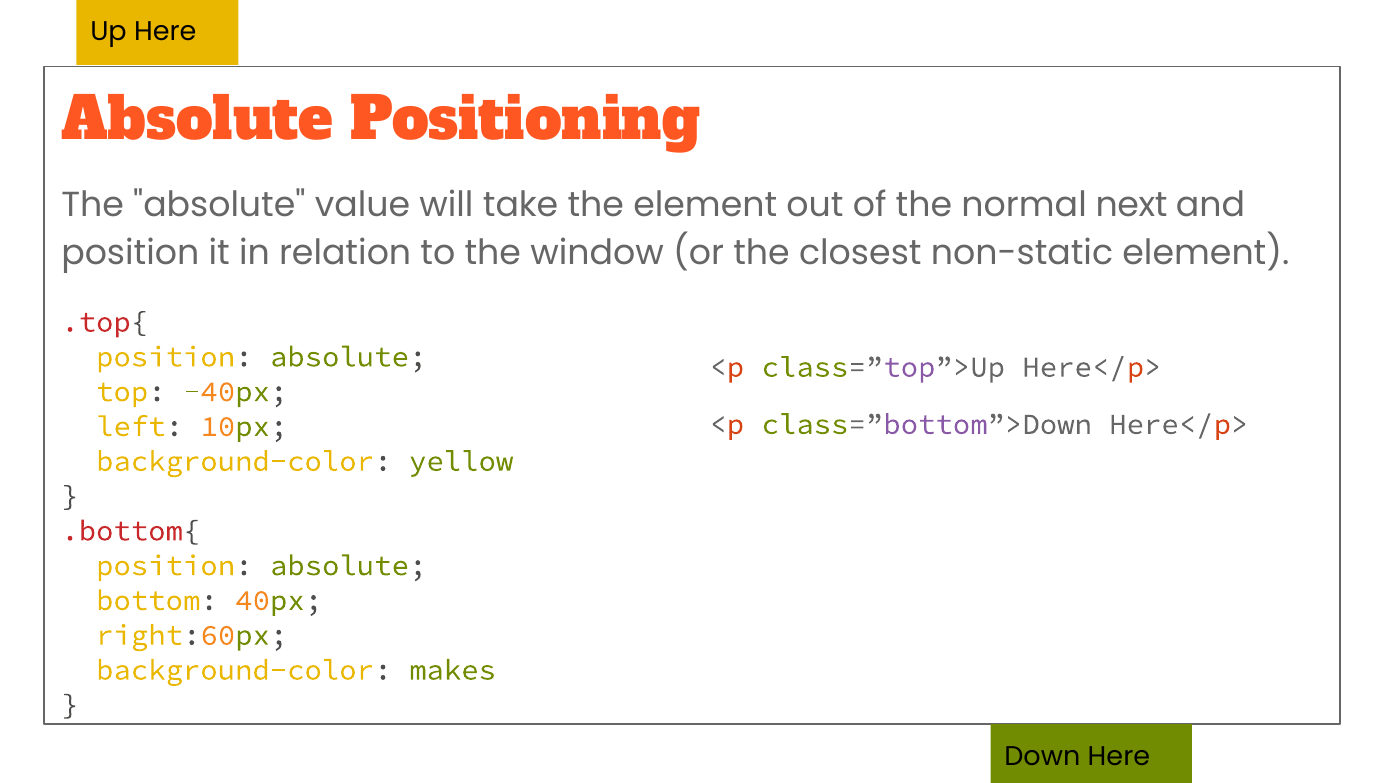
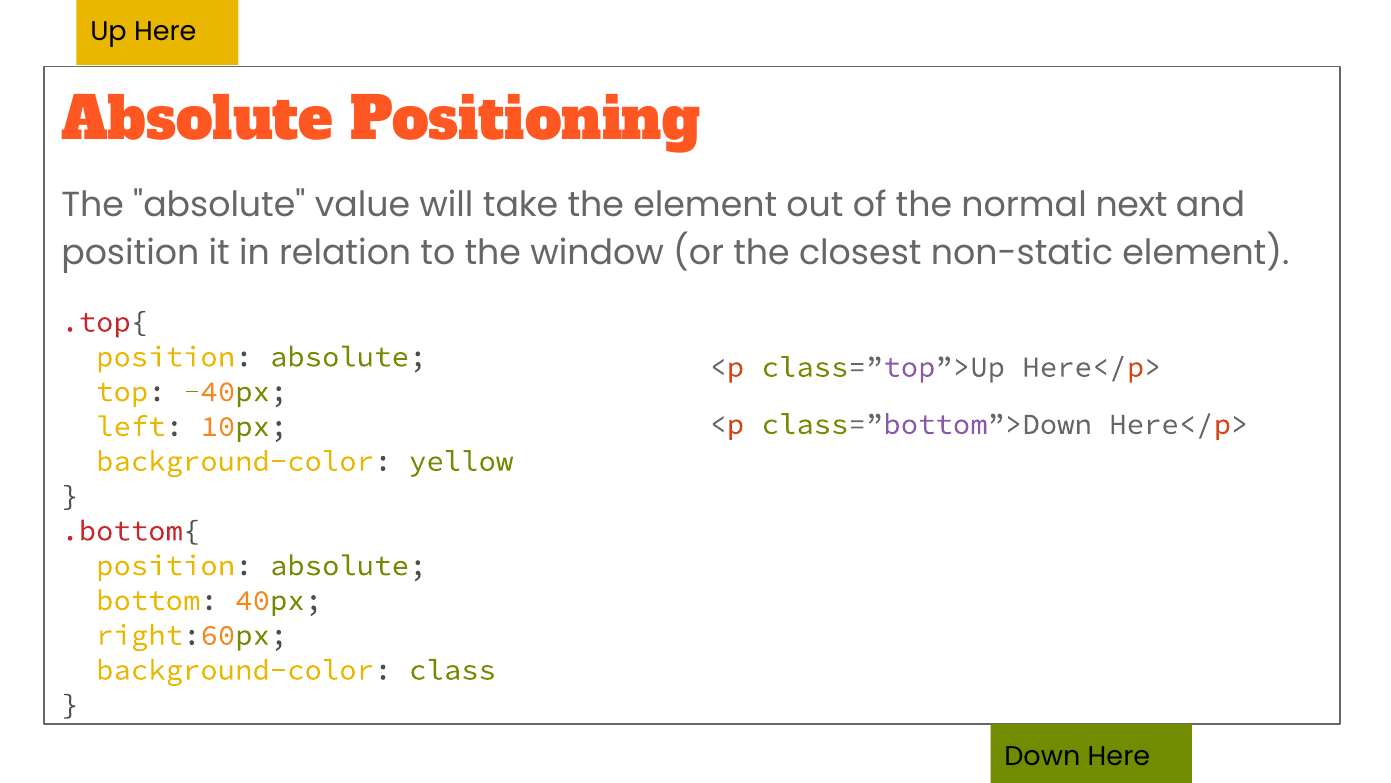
makes: makes -> class
